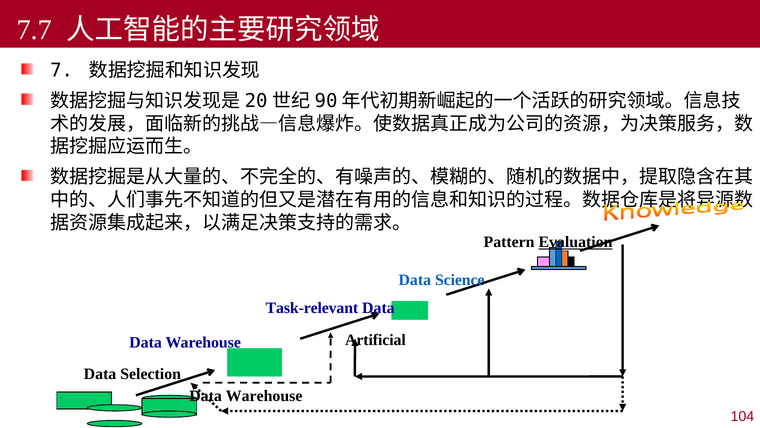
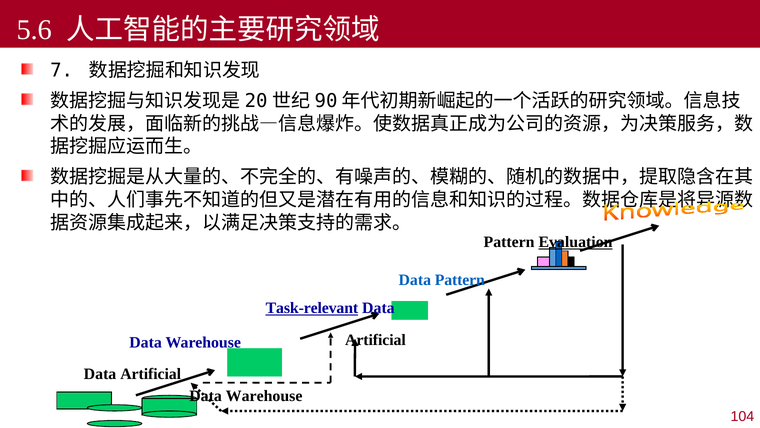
7.7: 7.7 -> 5.6
Data Science: Science -> Pattern
Task-relevant underline: none -> present
Selection at (151, 374): Selection -> Artificial
